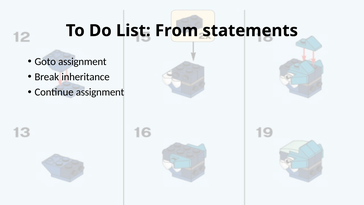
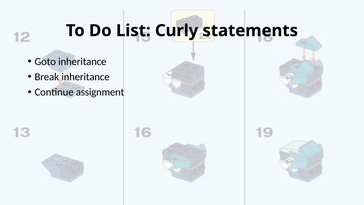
From: From -> Curly
Goto assignment: assignment -> inheritance
